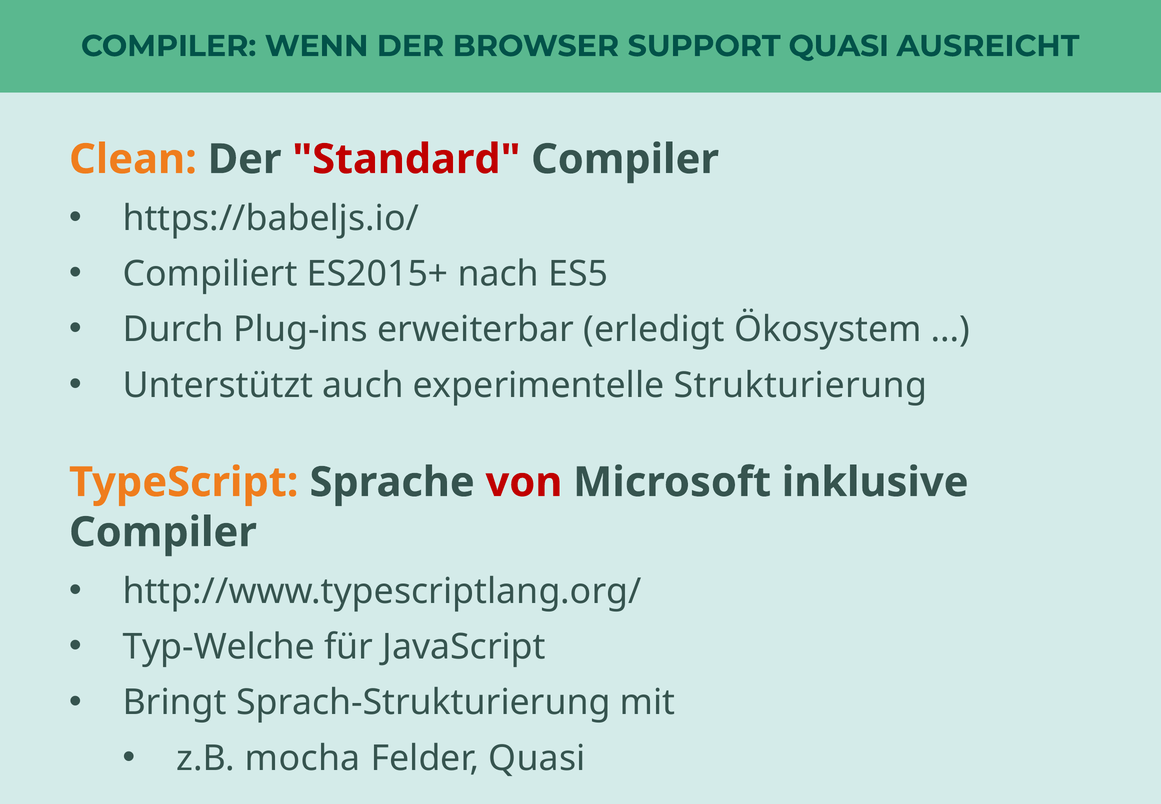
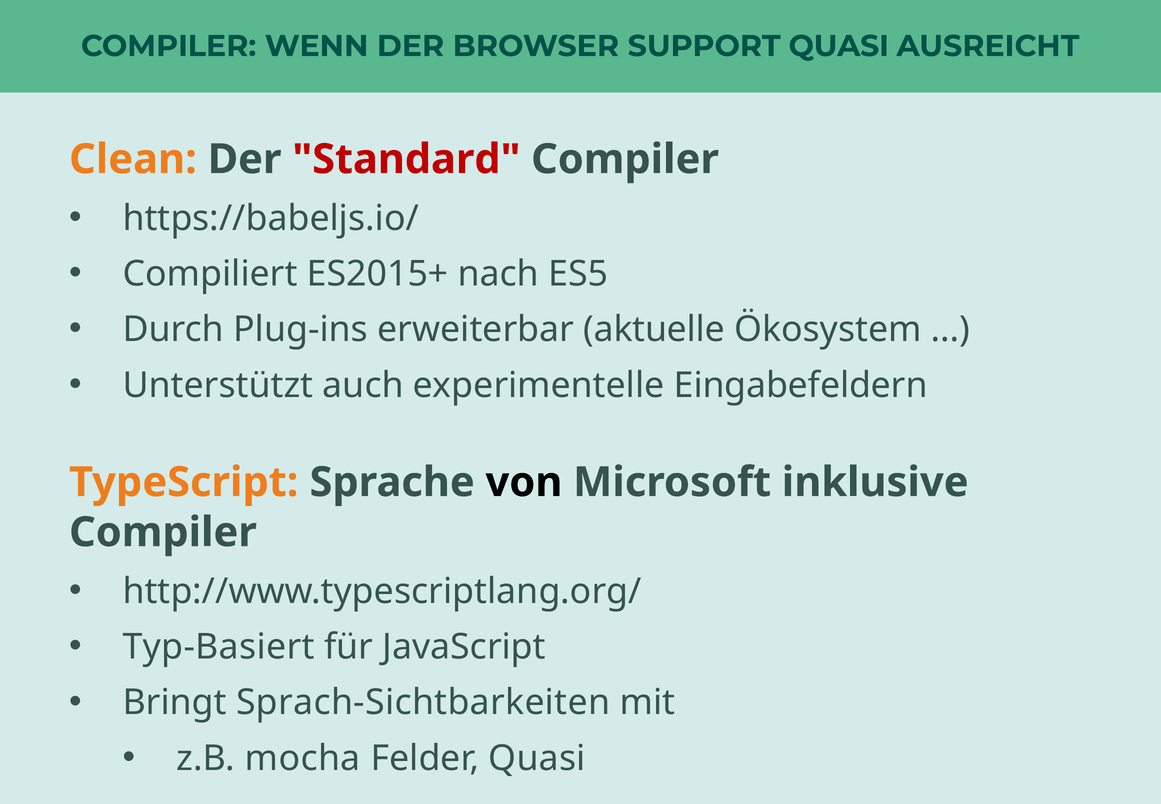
erledigt: erledigt -> aktuelle
Strukturierung: Strukturierung -> Eingabefeldern
von colour: red -> black
Typ-Welche: Typ-Welche -> Typ-Basiert
Sprach-Strukturierung: Sprach-Strukturierung -> Sprach-Sichtbarkeiten
